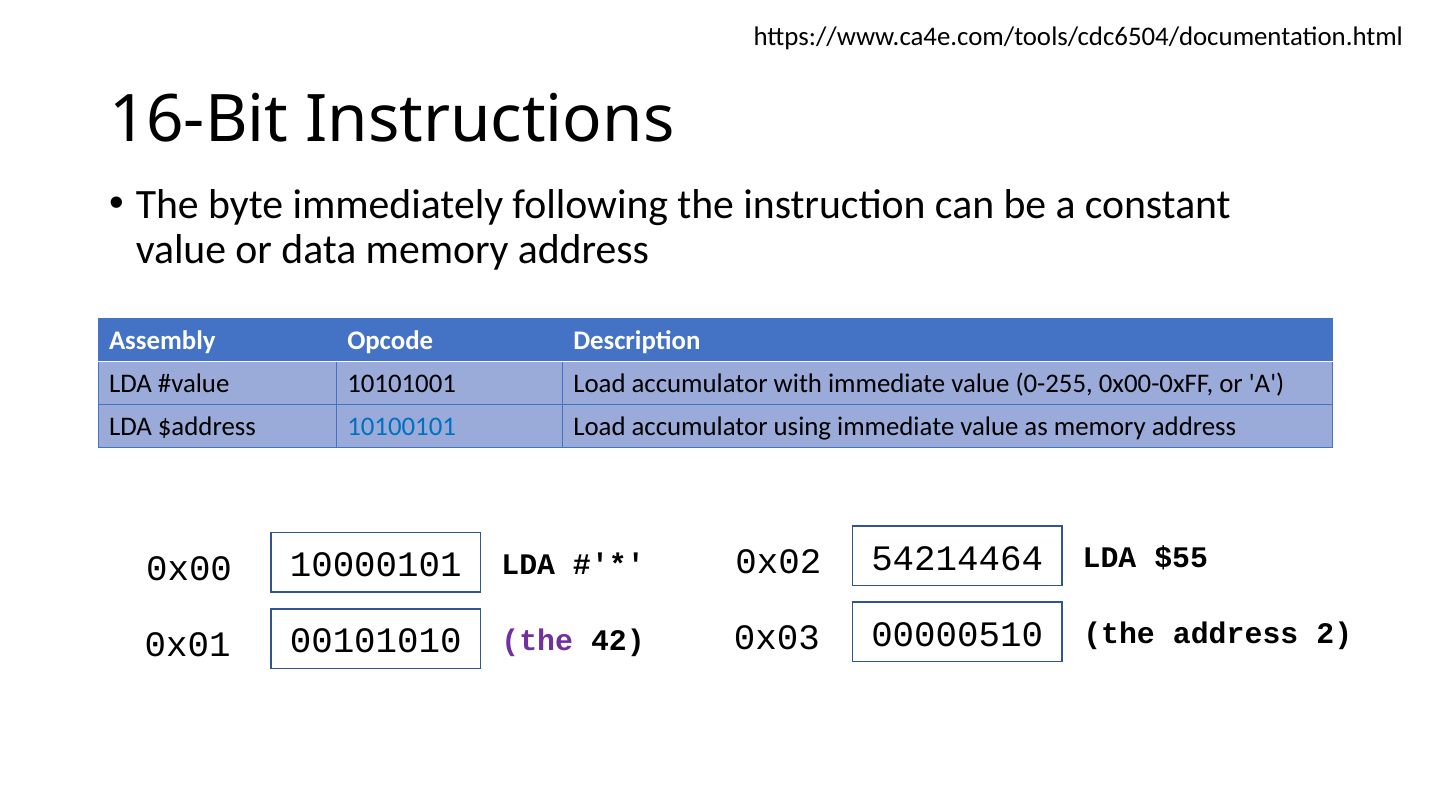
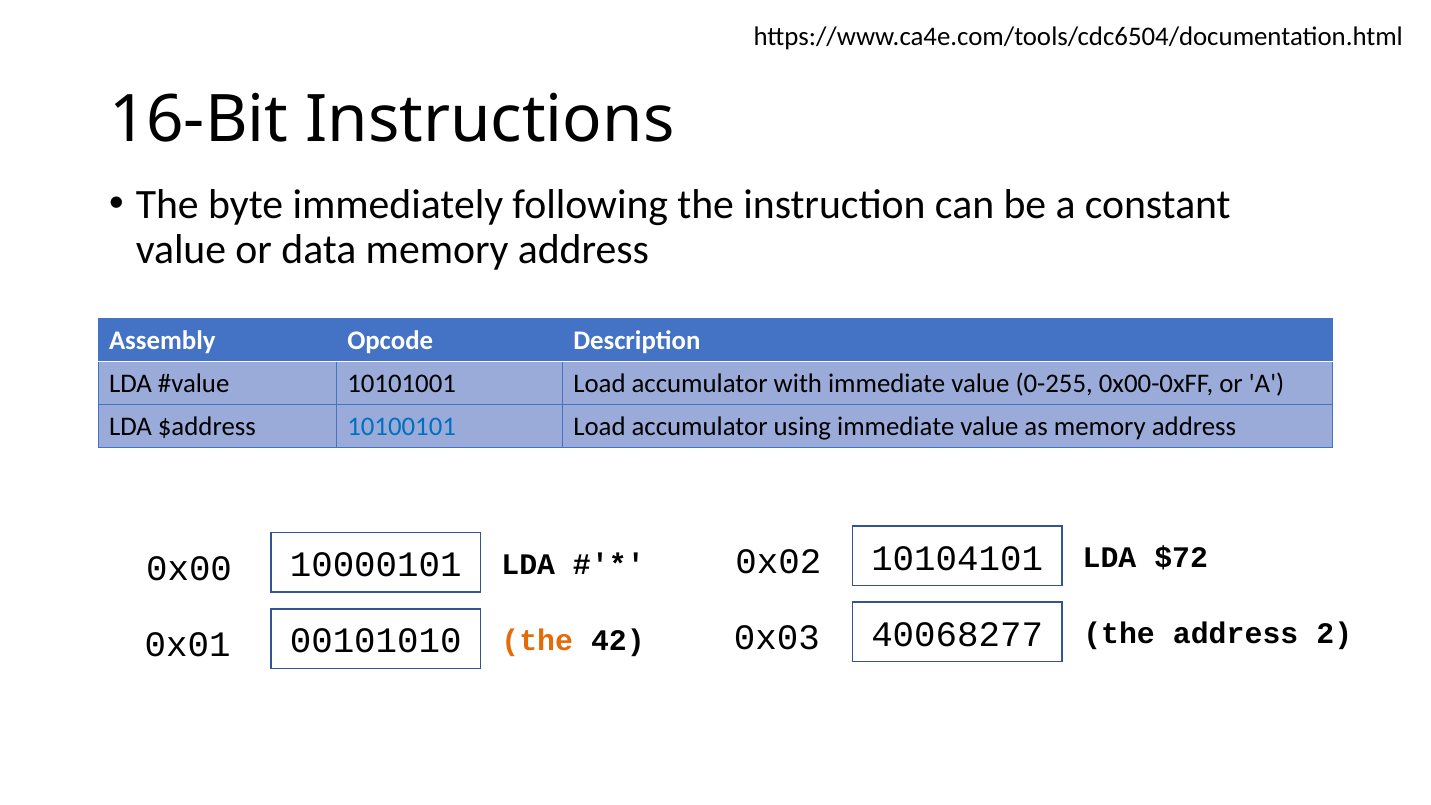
54214464: 54214464 -> 10104101
$55: $55 -> $72
00000510: 00000510 -> 40068277
the at (537, 640) colour: purple -> orange
